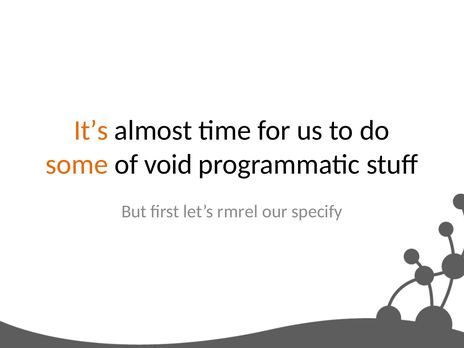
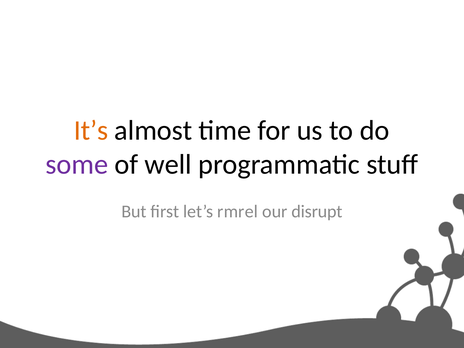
some colour: orange -> purple
void: void -> well
specify: specify -> disrupt
